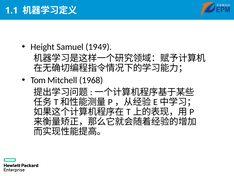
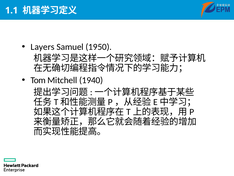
Height: Height -> Layers
1949: 1949 -> 1950
1968: 1968 -> 1940
